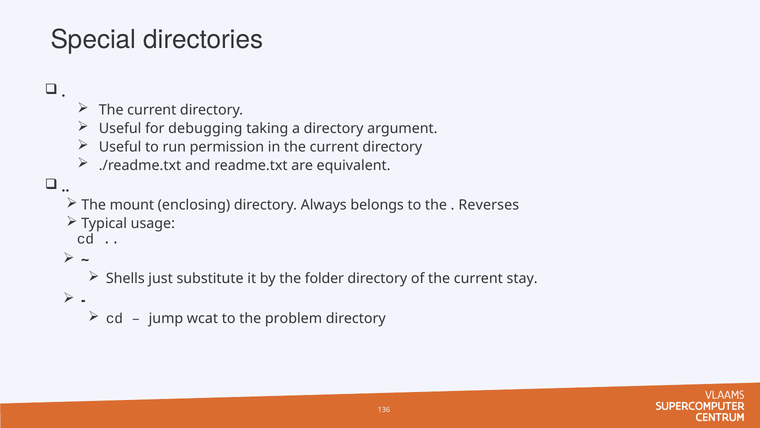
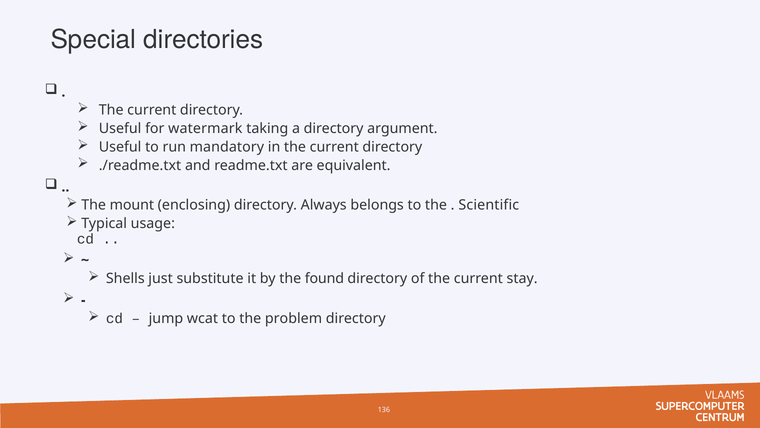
debugging: debugging -> watermark
permission: permission -> mandatory
Reverses: Reverses -> Scientific
folder: folder -> found
